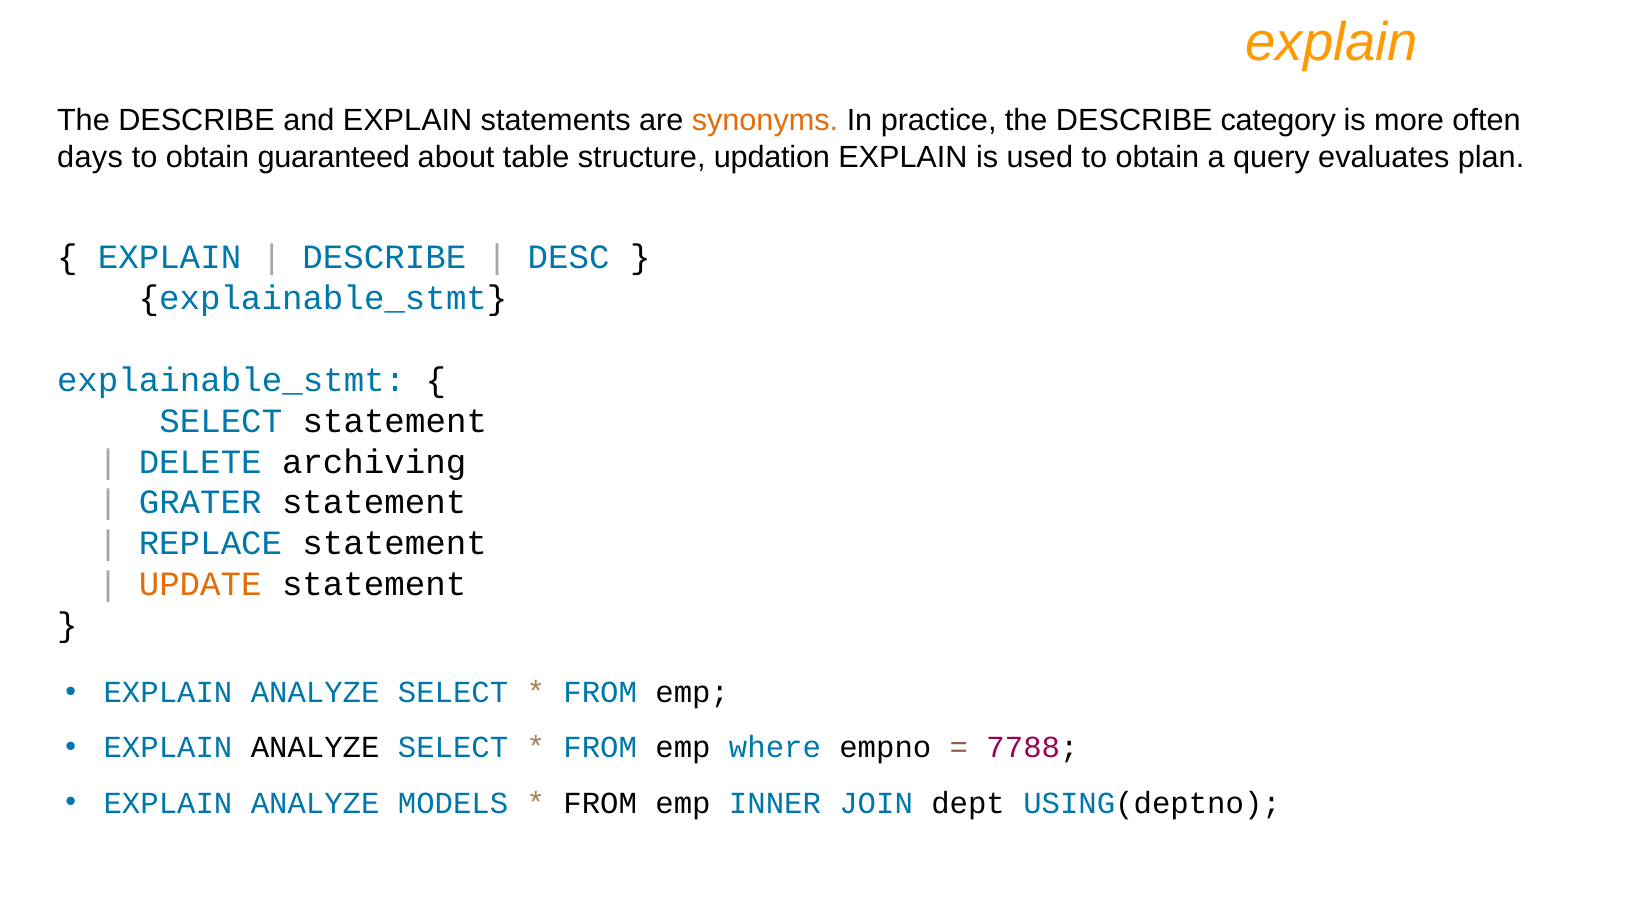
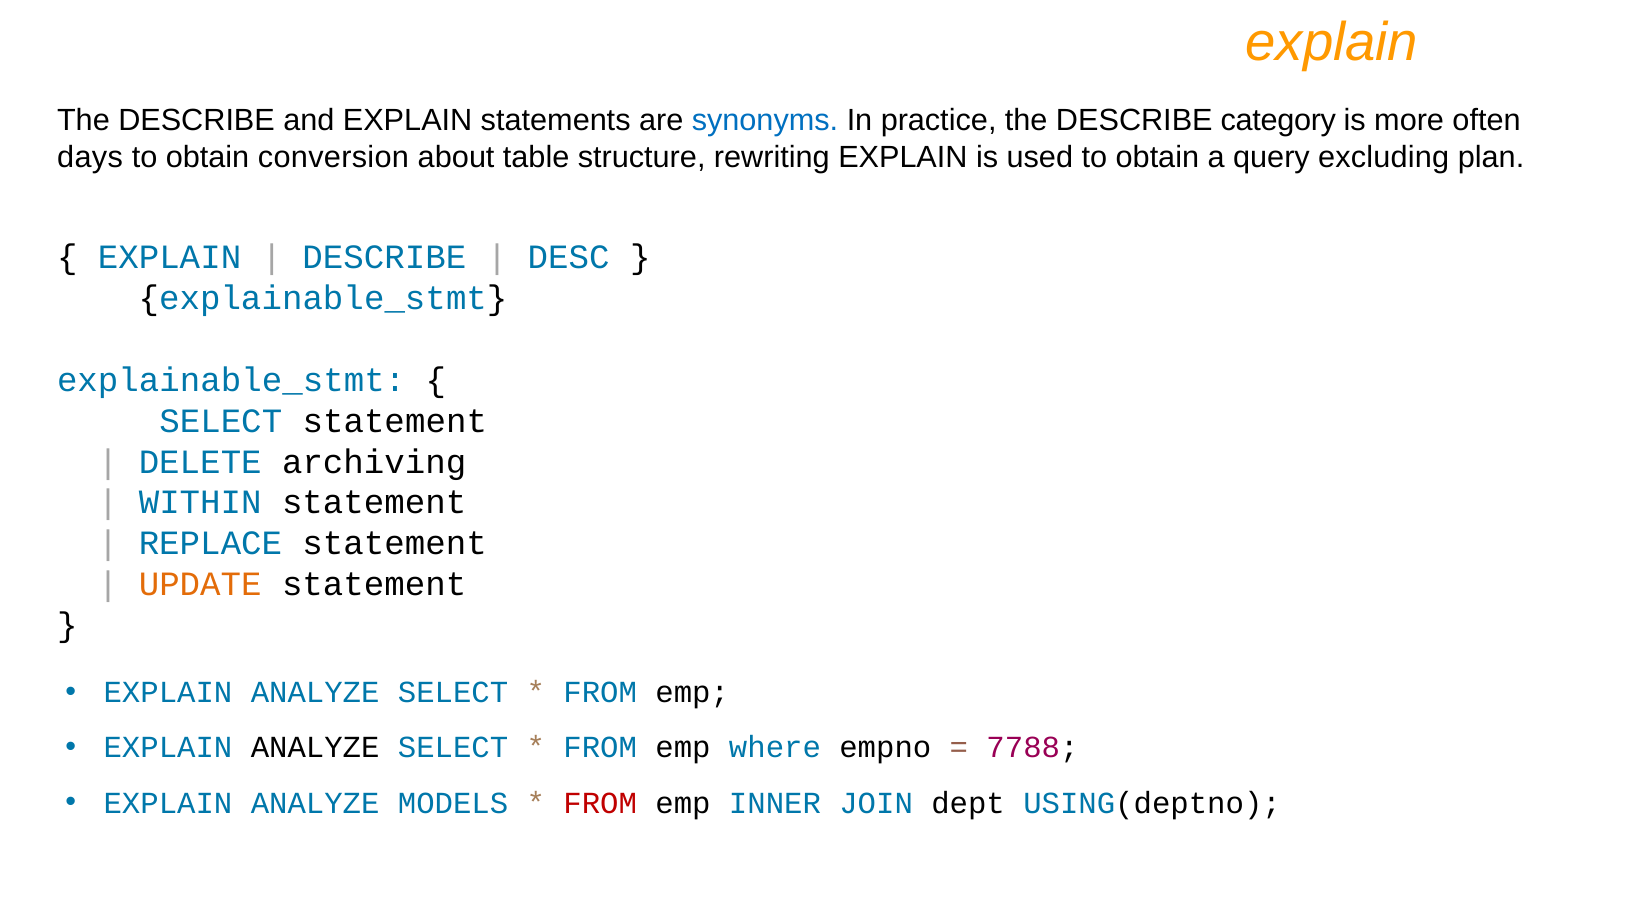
synonyms colour: orange -> blue
guaranteed: guaranteed -> conversion
updation: updation -> rewriting
evaluates: evaluates -> excluding
GRATER: GRATER -> WITHIN
FROM at (600, 803) colour: black -> red
